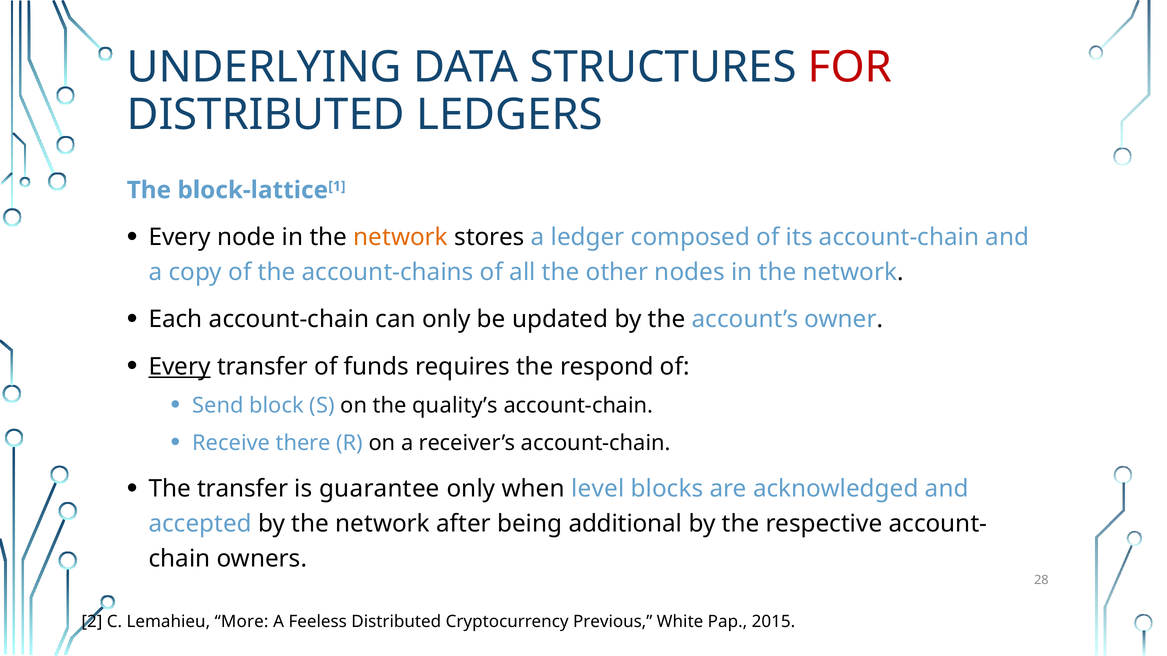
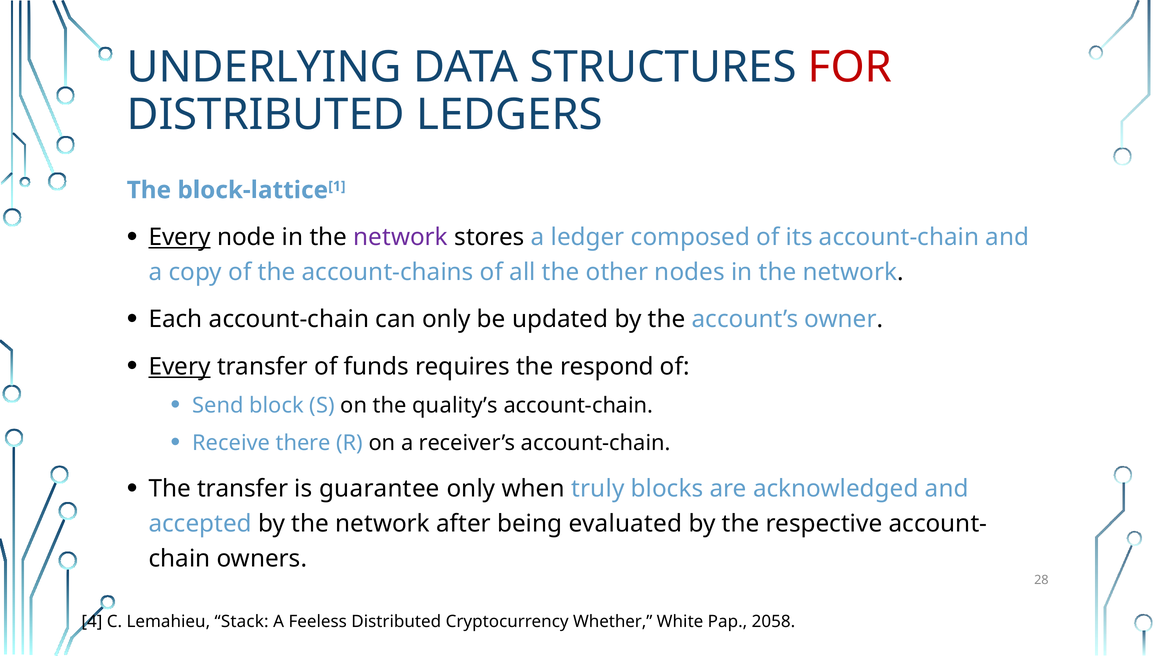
Every at (180, 237) underline: none -> present
network at (401, 237) colour: orange -> purple
level: level -> truly
additional: additional -> evaluated
2: 2 -> 4
More: More -> Stack
Previous: Previous -> Whether
2015: 2015 -> 2058
